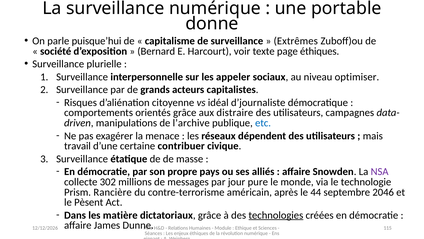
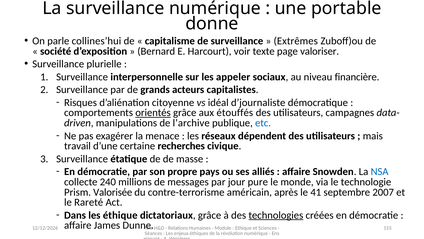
puisque’hui: puisque’hui -> collines’hui
page éthiques: éthiques -> valoriser
optimiser: optimiser -> financière
orientés underline: none -> present
distraire: distraire -> étouffés
contribuer: contribuer -> recherches
NSA colour: purple -> blue
302: 302 -> 240
Rancière: Rancière -> Valorisée
44: 44 -> 41
2046: 2046 -> 2007
Pèsent: Pèsent -> Rareté
matière: matière -> éthique
